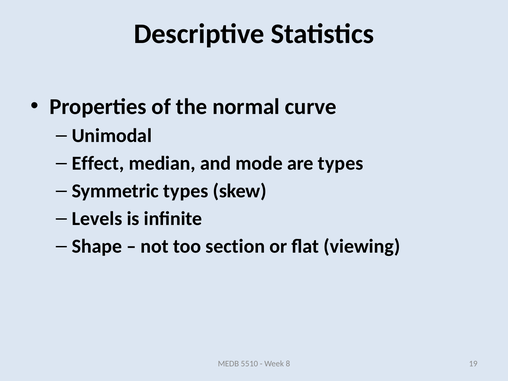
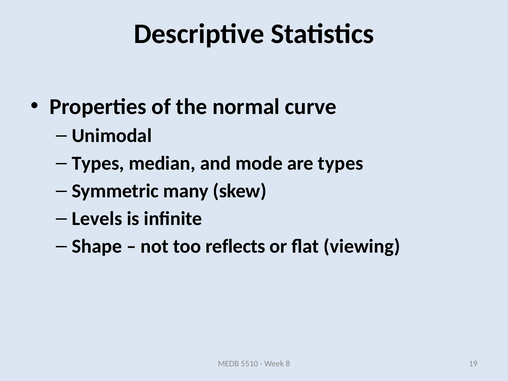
Effect at (98, 163): Effect -> Types
Symmetric types: types -> many
section: section -> reflects
